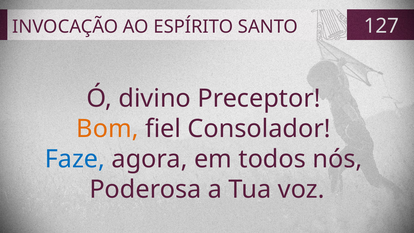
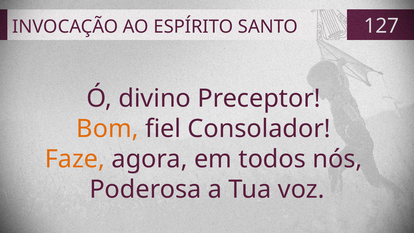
Faze colour: blue -> orange
